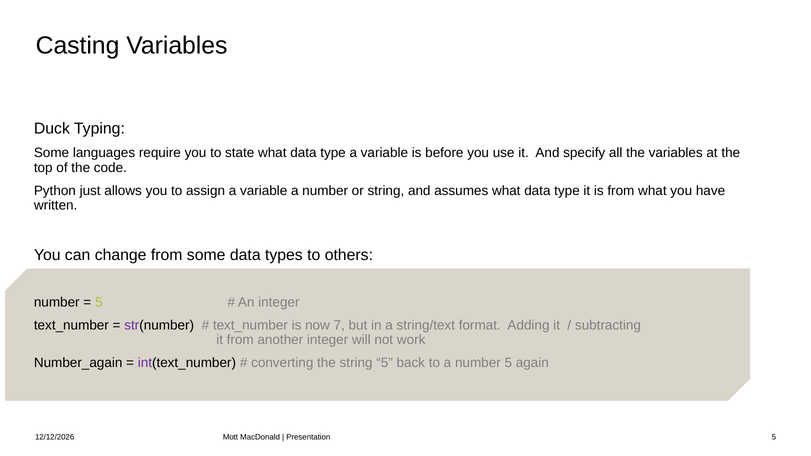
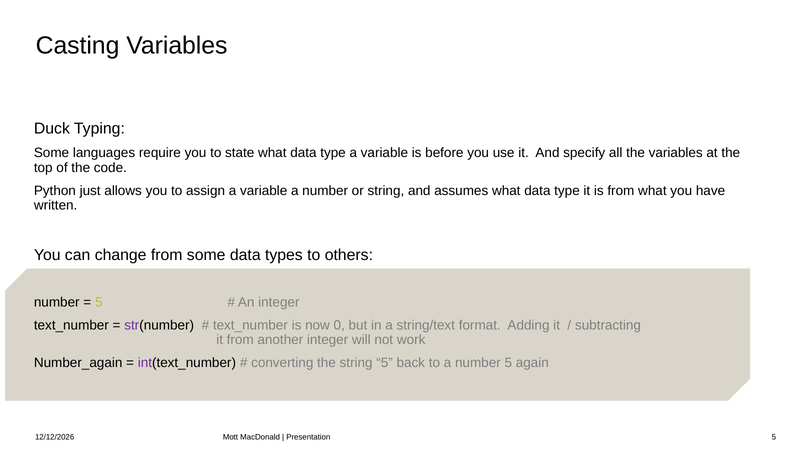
7: 7 -> 0
